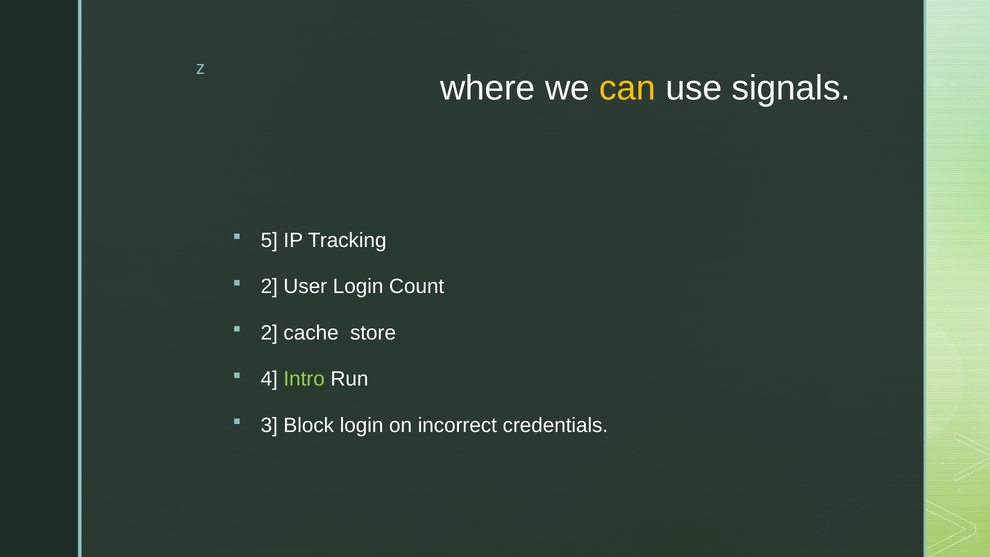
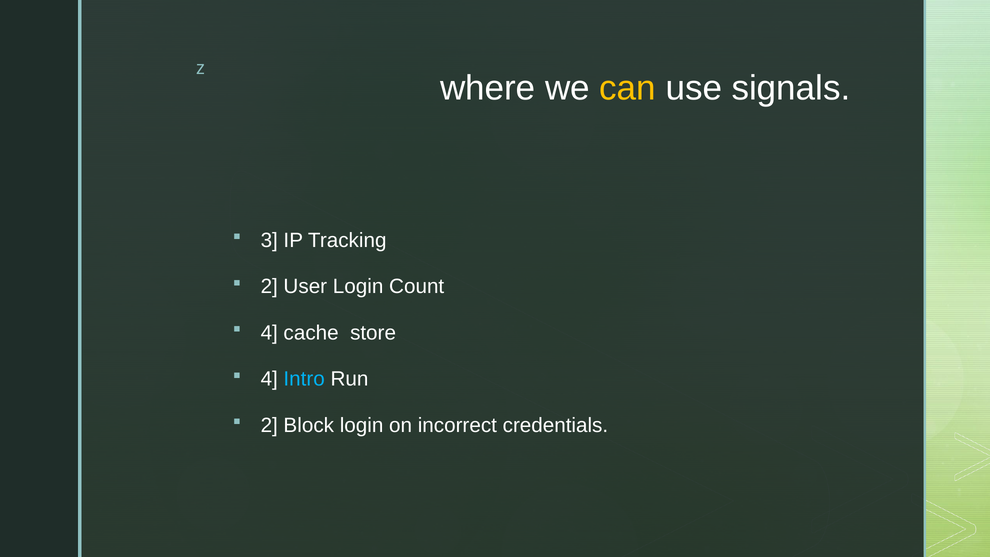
5: 5 -> 3
2 at (269, 333): 2 -> 4
Intro colour: light green -> light blue
3 at (269, 425): 3 -> 2
